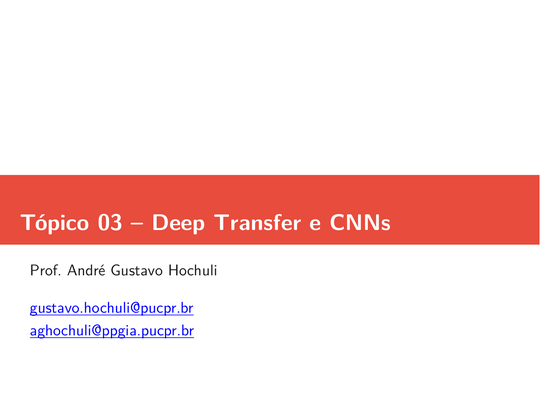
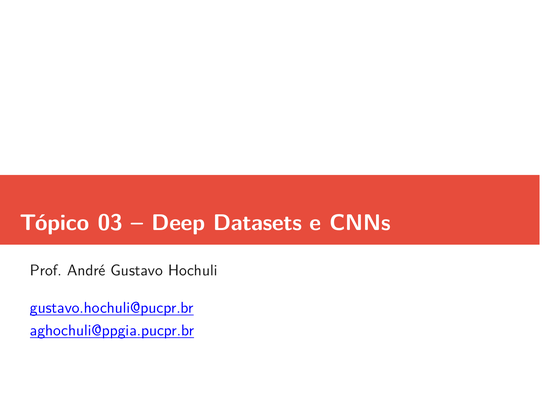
Transfer: Transfer -> Datasets
